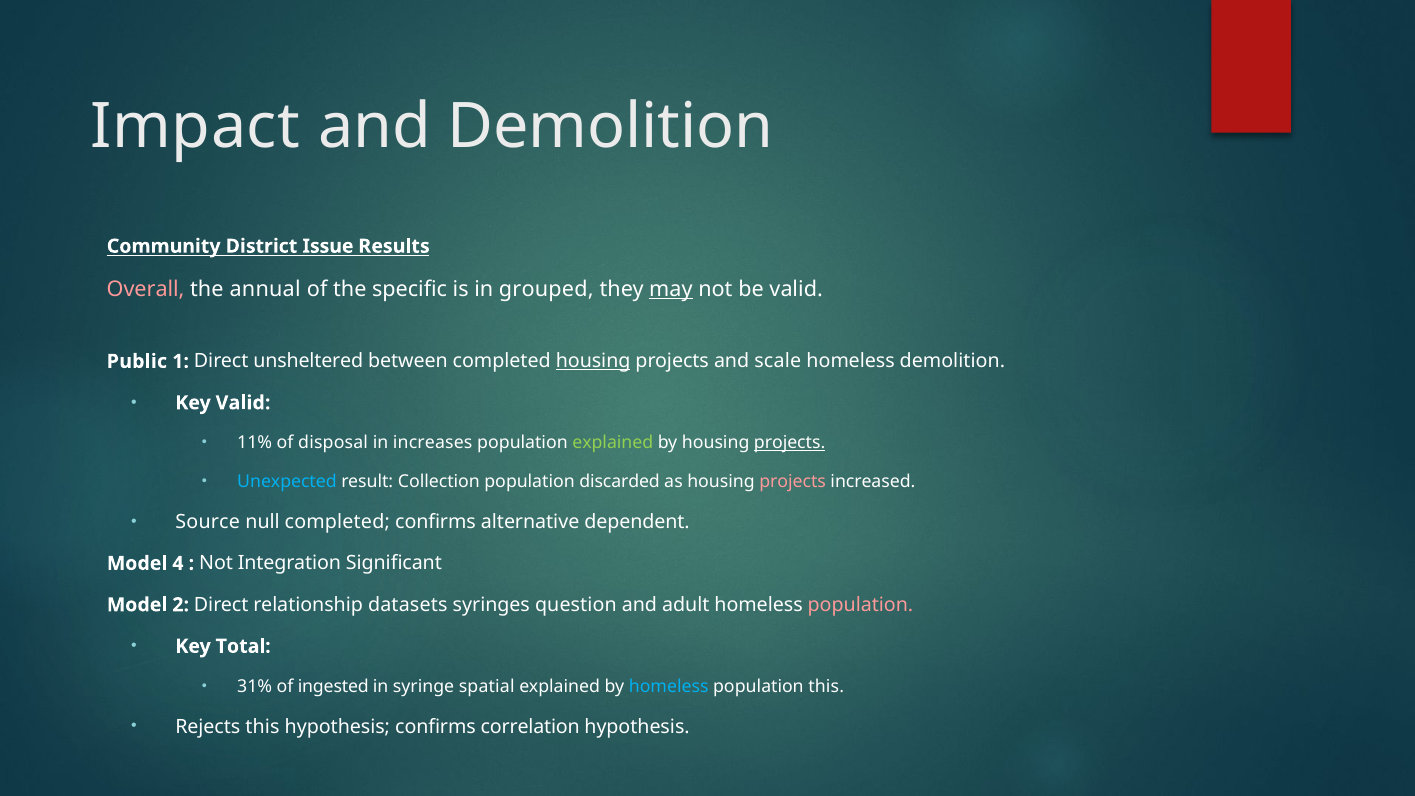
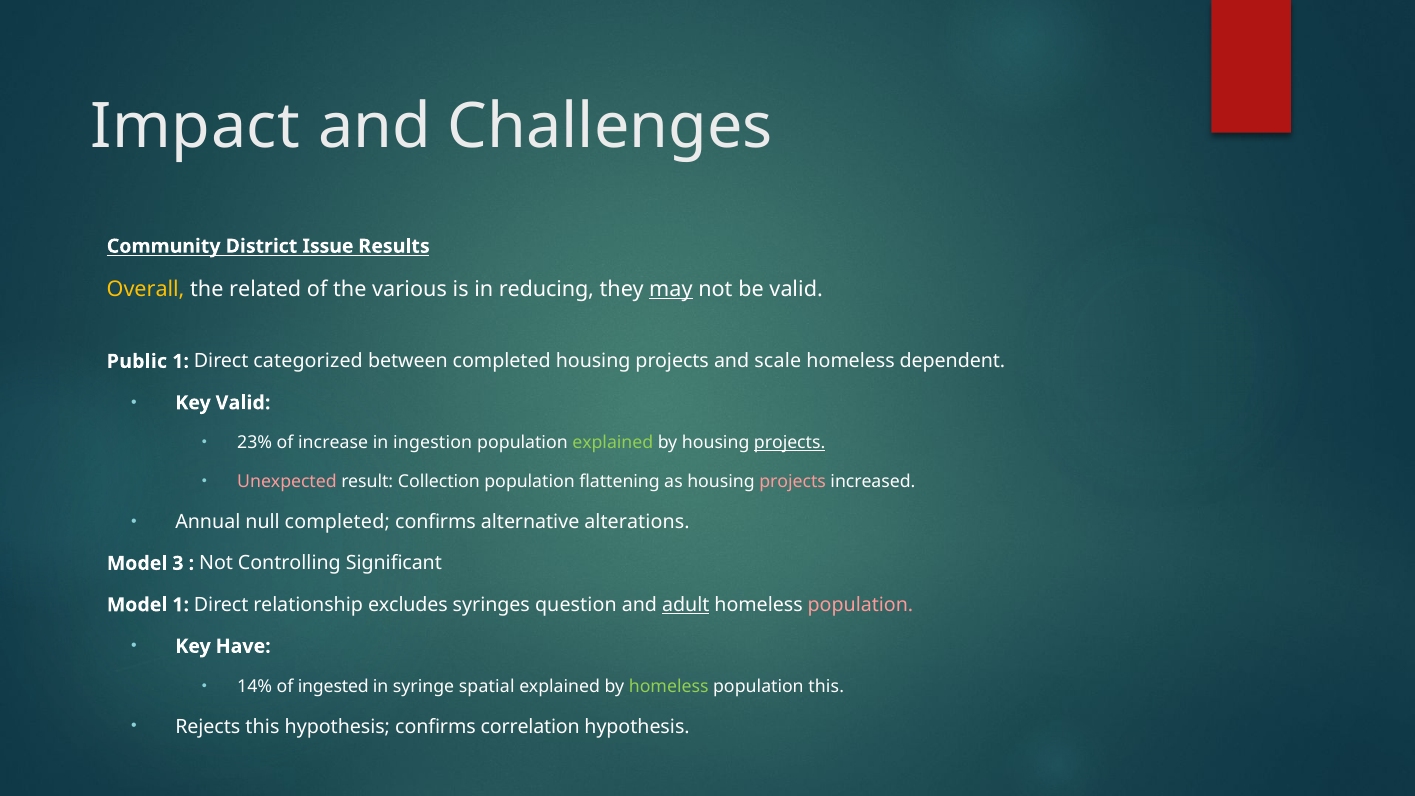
and Demolition: Demolition -> Challenges
Overall colour: pink -> yellow
annual: annual -> related
specific: specific -> various
grouped: grouped -> reducing
unsheltered: unsheltered -> categorized
housing at (593, 361) underline: present -> none
homeless demolition: demolition -> dependent
11%: 11% -> 23%
disposal: disposal -> increase
increases: increases -> ingestion
Unexpected colour: light blue -> pink
discarded: discarded -> flattening
Source: Source -> Annual
dependent: dependent -> alterations
4: 4 -> 3
Integration: Integration -> Controlling
Model 2: 2 -> 1
datasets: datasets -> excludes
adult underline: none -> present
Total: Total -> Have
31%: 31% -> 14%
homeless at (669, 686) colour: light blue -> light green
